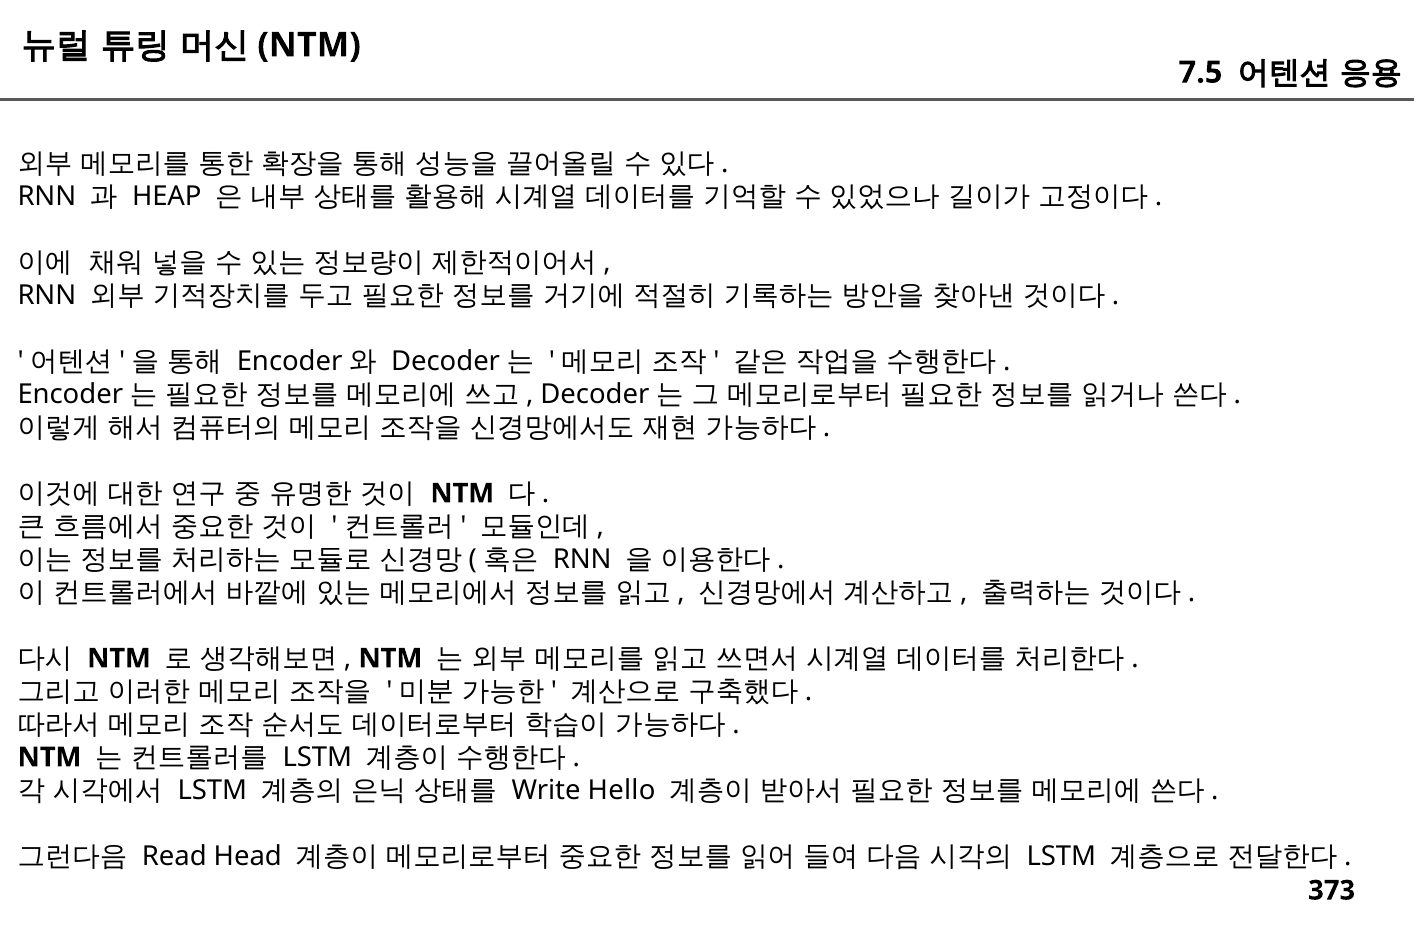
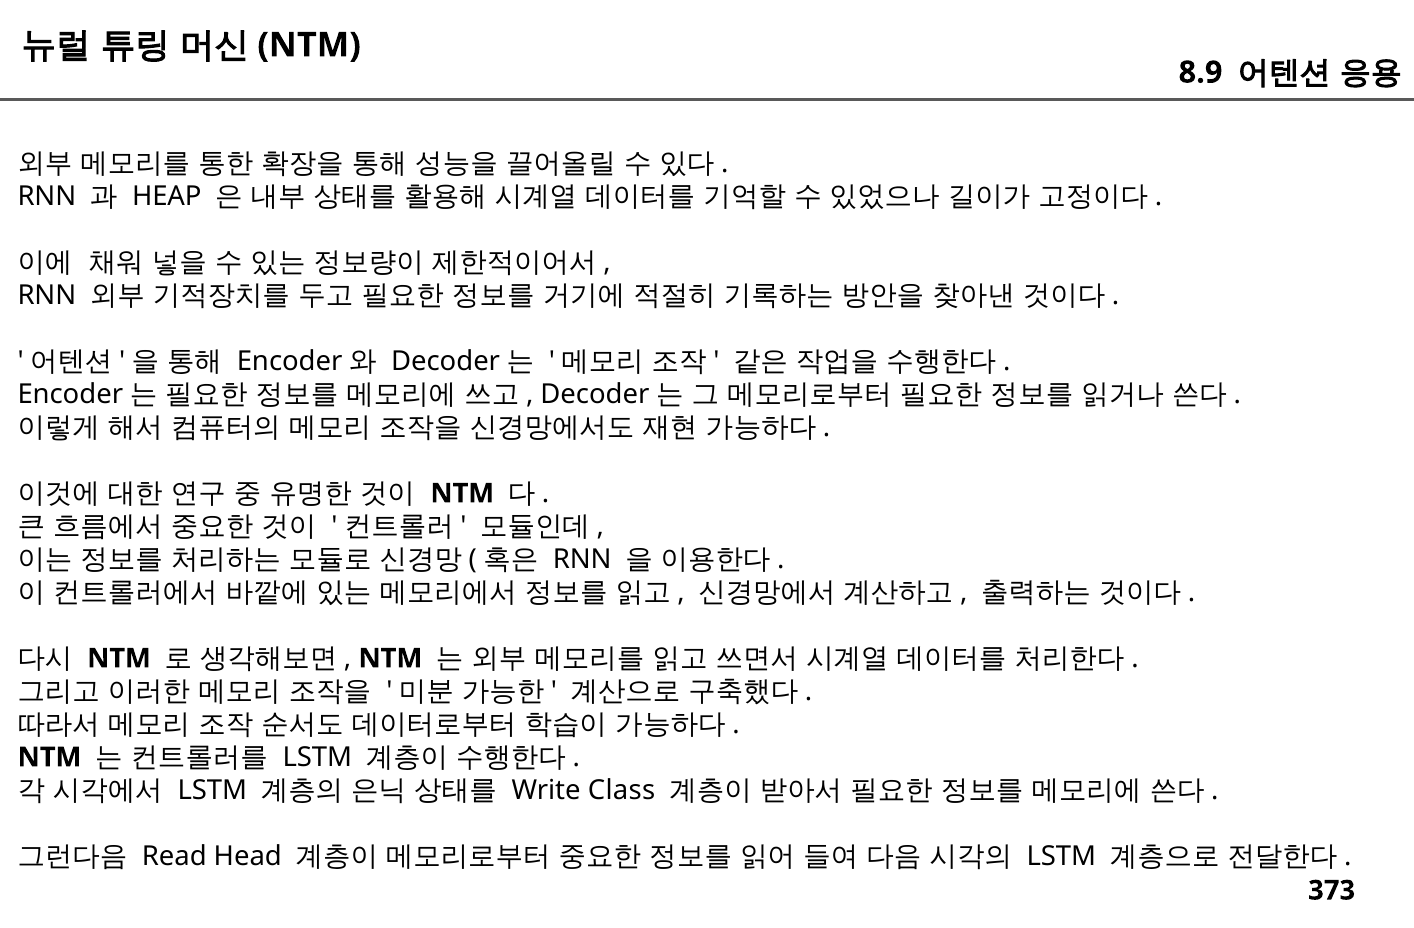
7.5: 7.5 -> 8.9
Hello: Hello -> Class
